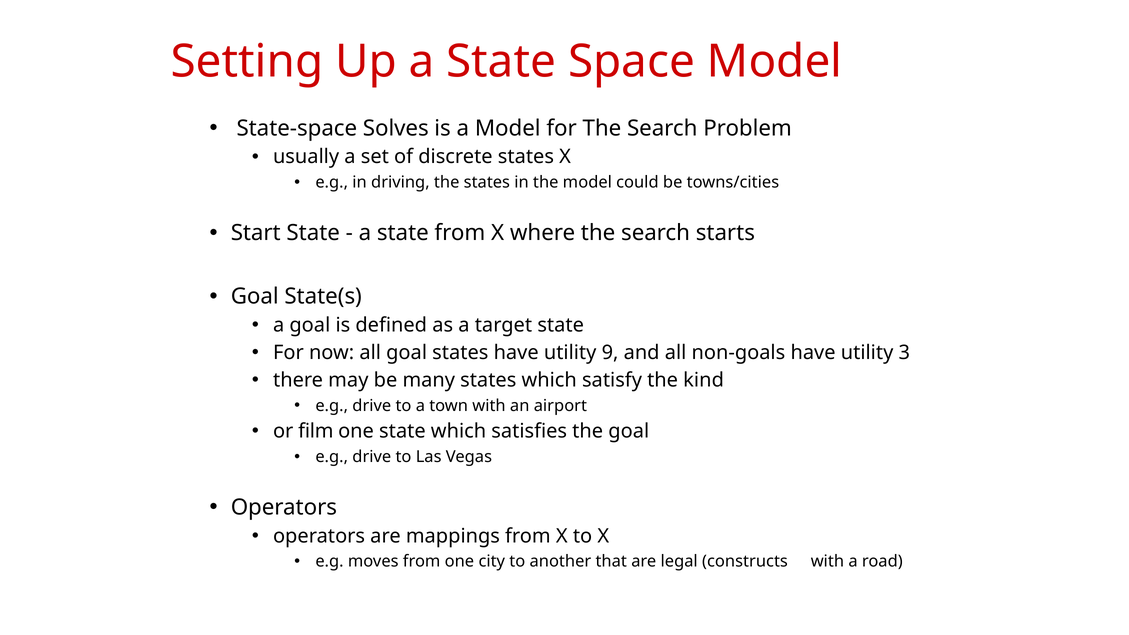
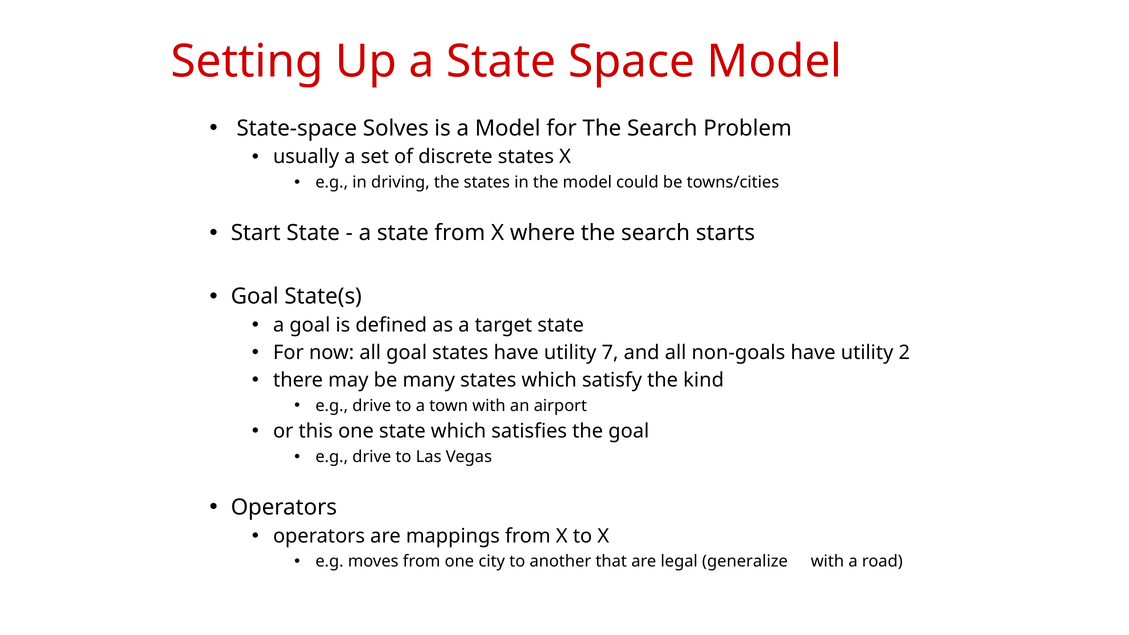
9: 9 -> 7
3: 3 -> 2
film: film -> this
constructs: constructs -> generalize
